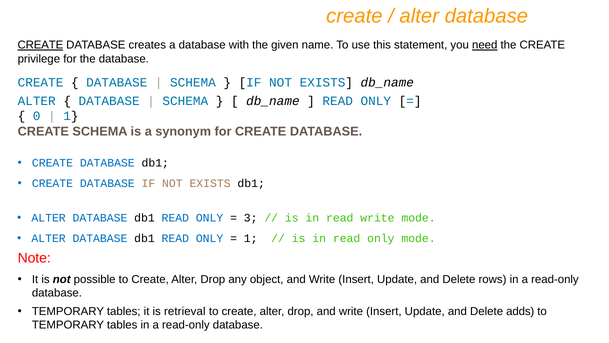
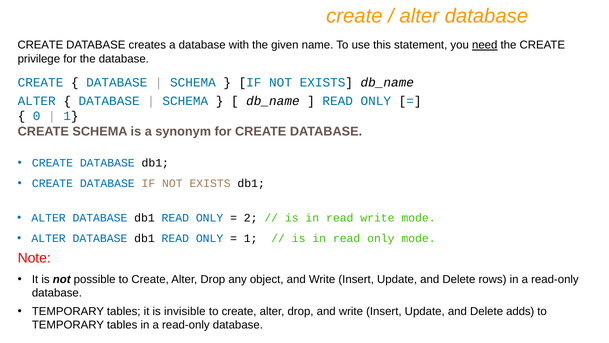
CREATE at (40, 45) underline: present -> none
3: 3 -> 2
retrieval: retrieval -> invisible
